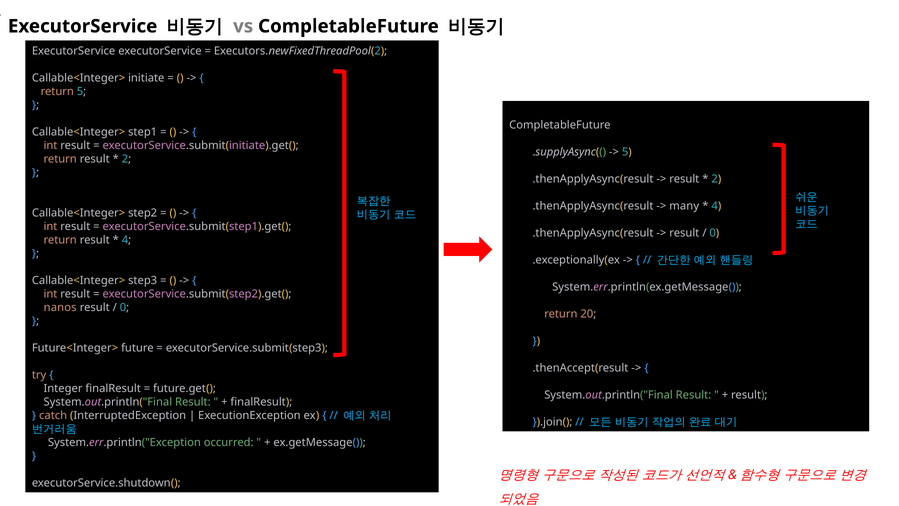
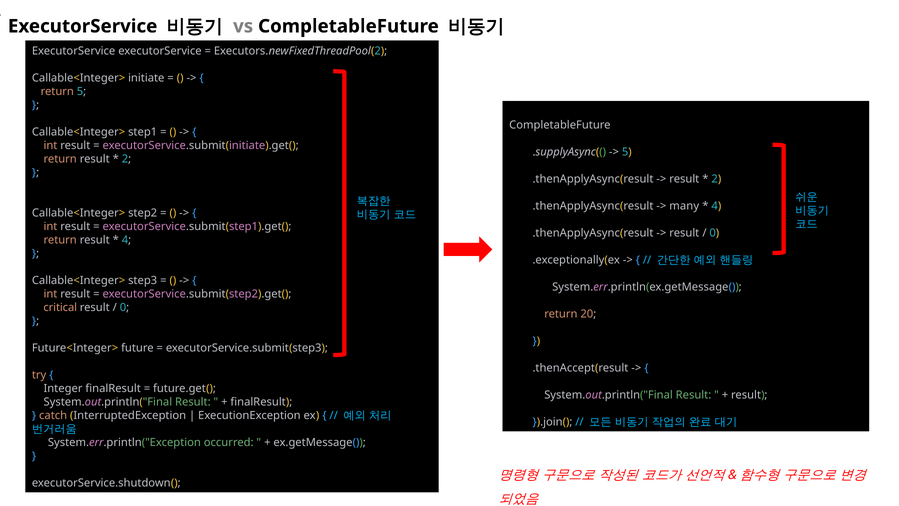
nanos: nanos -> critical
